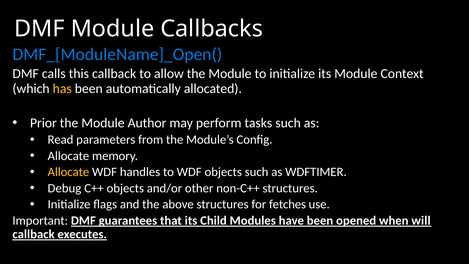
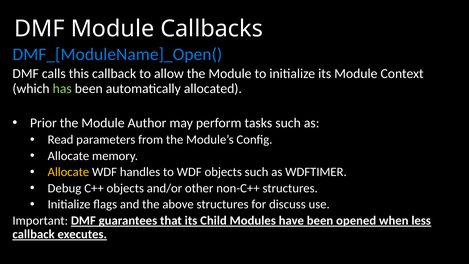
has colour: yellow -> light green
fetches: fetches -> discuss
will: will -> less
